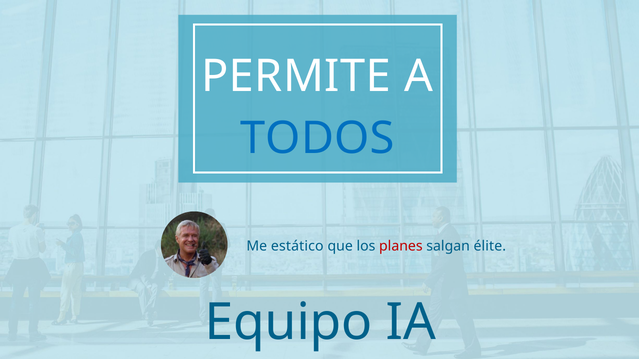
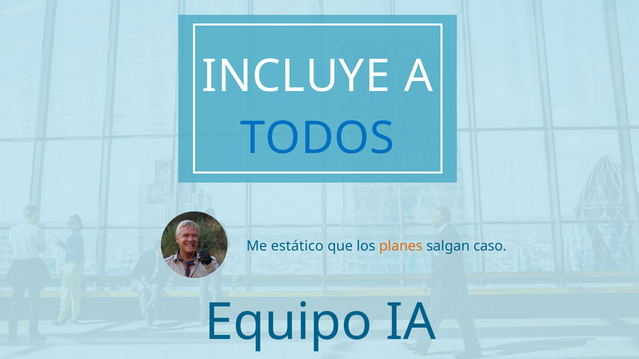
PERMITE: PERMITE -> INCLUYE
planes colour: red -> orange
élite: élite -> caso
